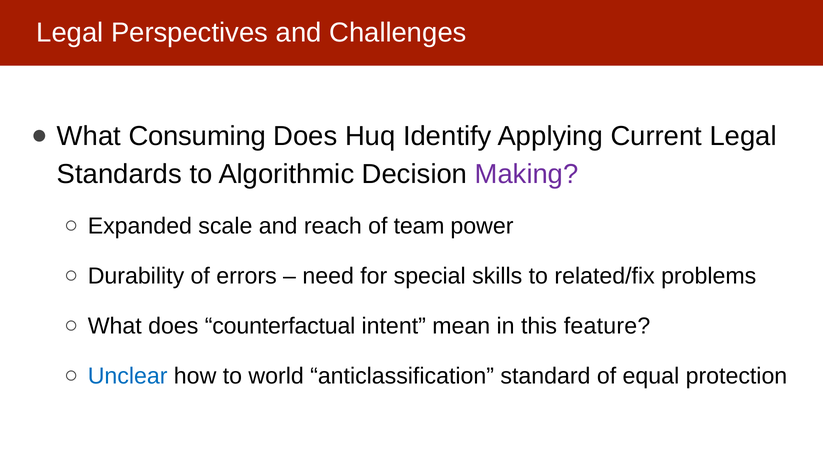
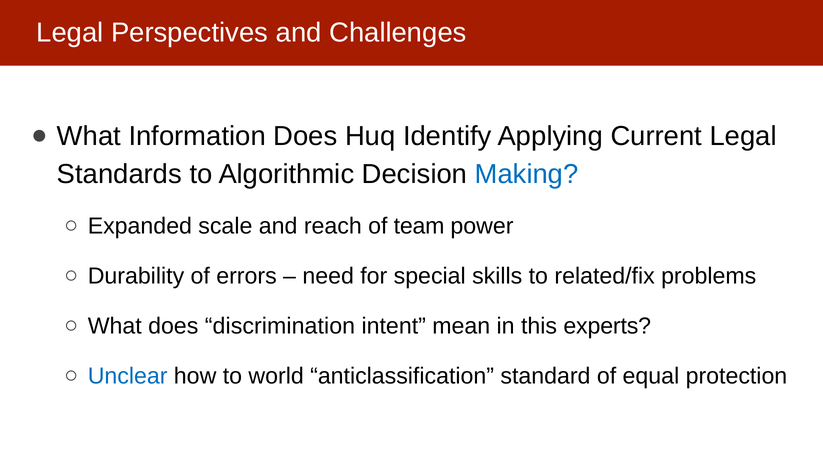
Consuming: Consuming -> Information
Making colour: purple -> blue
counterfactual: counterfactual -> discrimination
feature: feature -> experts
